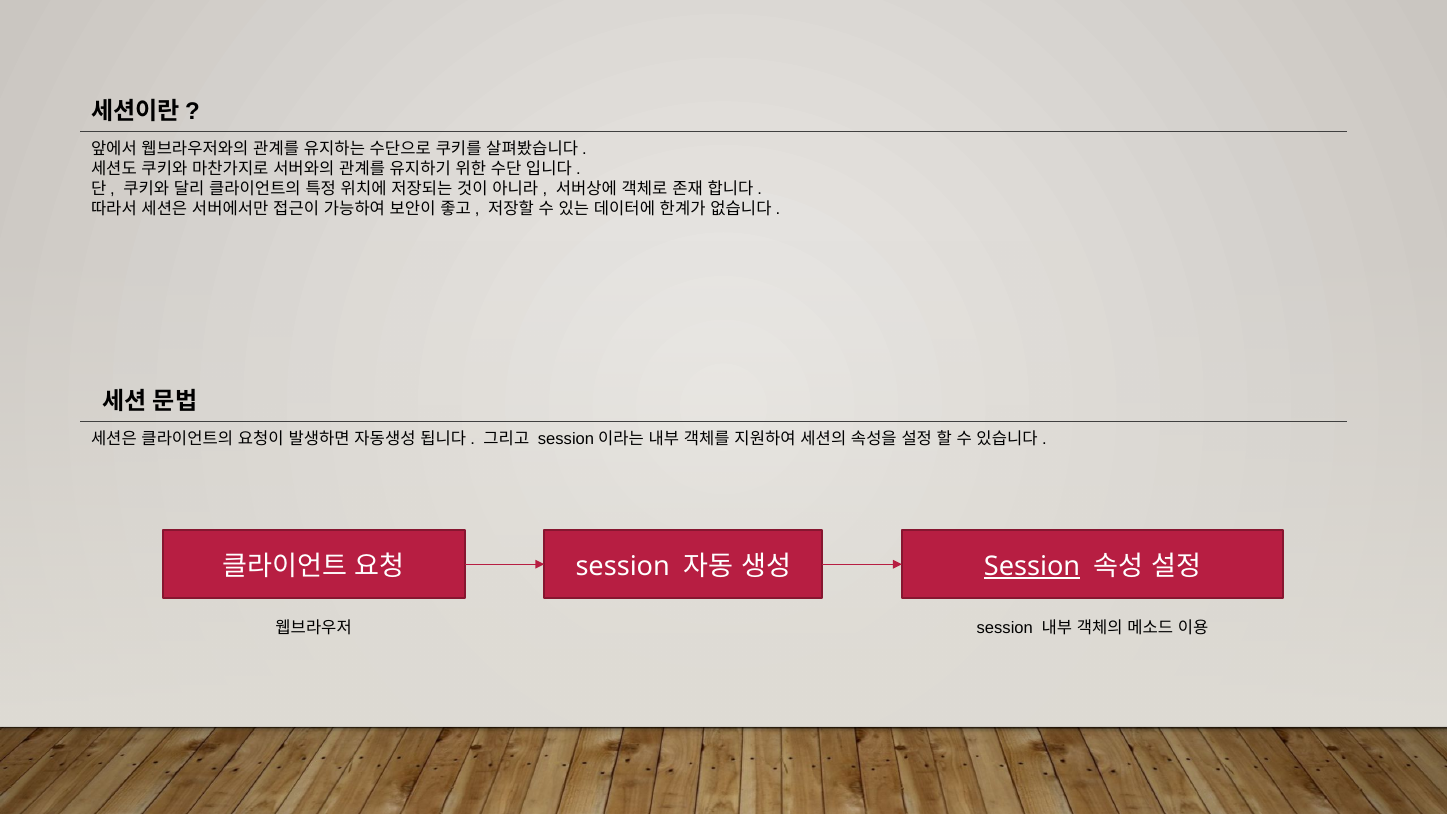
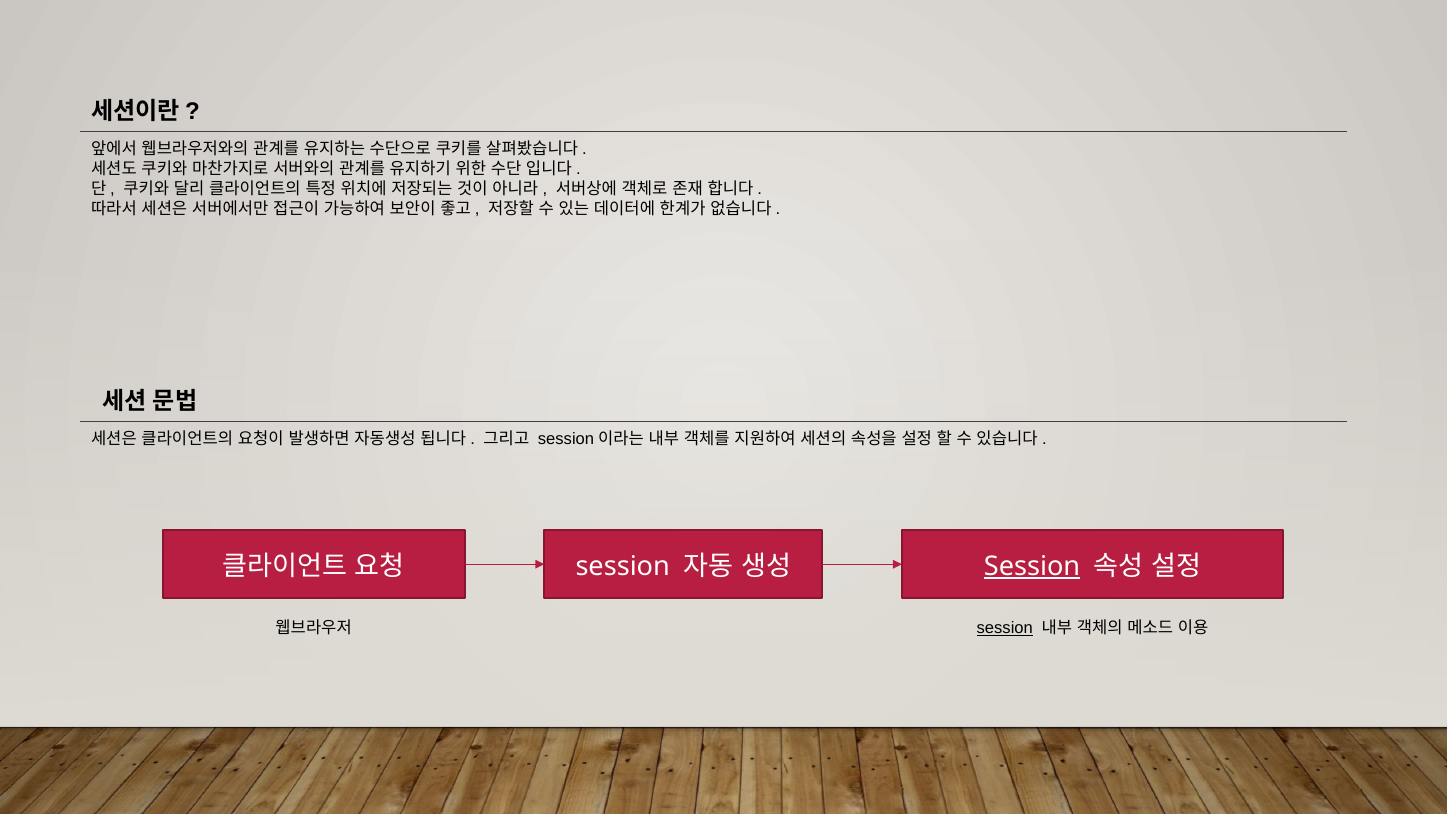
session at (1005, 628) underline: none -> present
